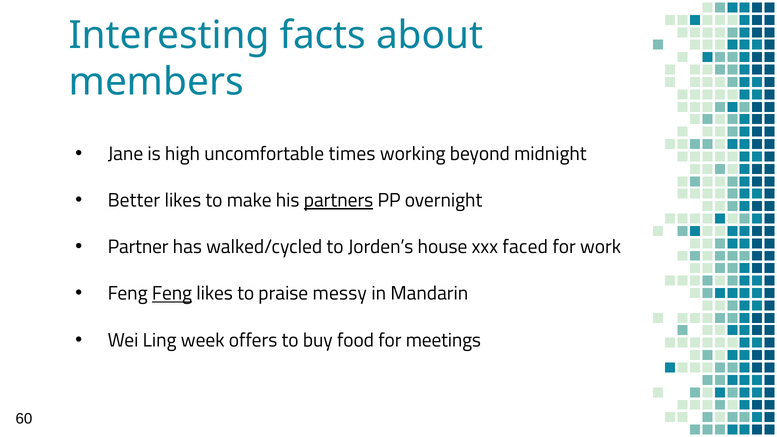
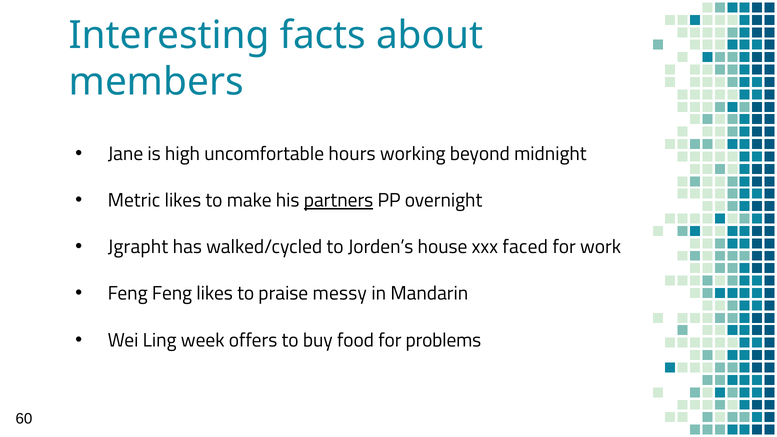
times: times -> hours
Better: Better -> Metric
Partner: Partner -> Jgrapht
Feng at (172, 294) underline: present -> none
meetings: meetings -> problems
